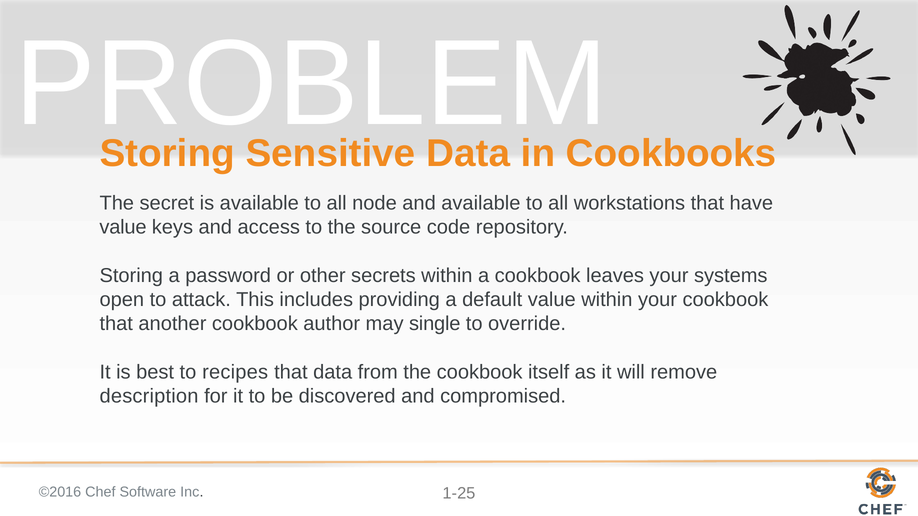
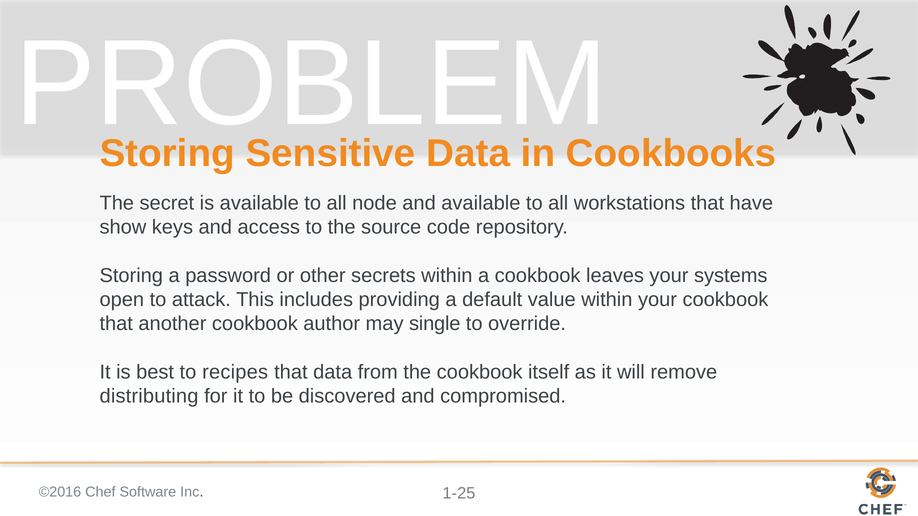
value at (123, 227): value -> show
description: description -> distributing
